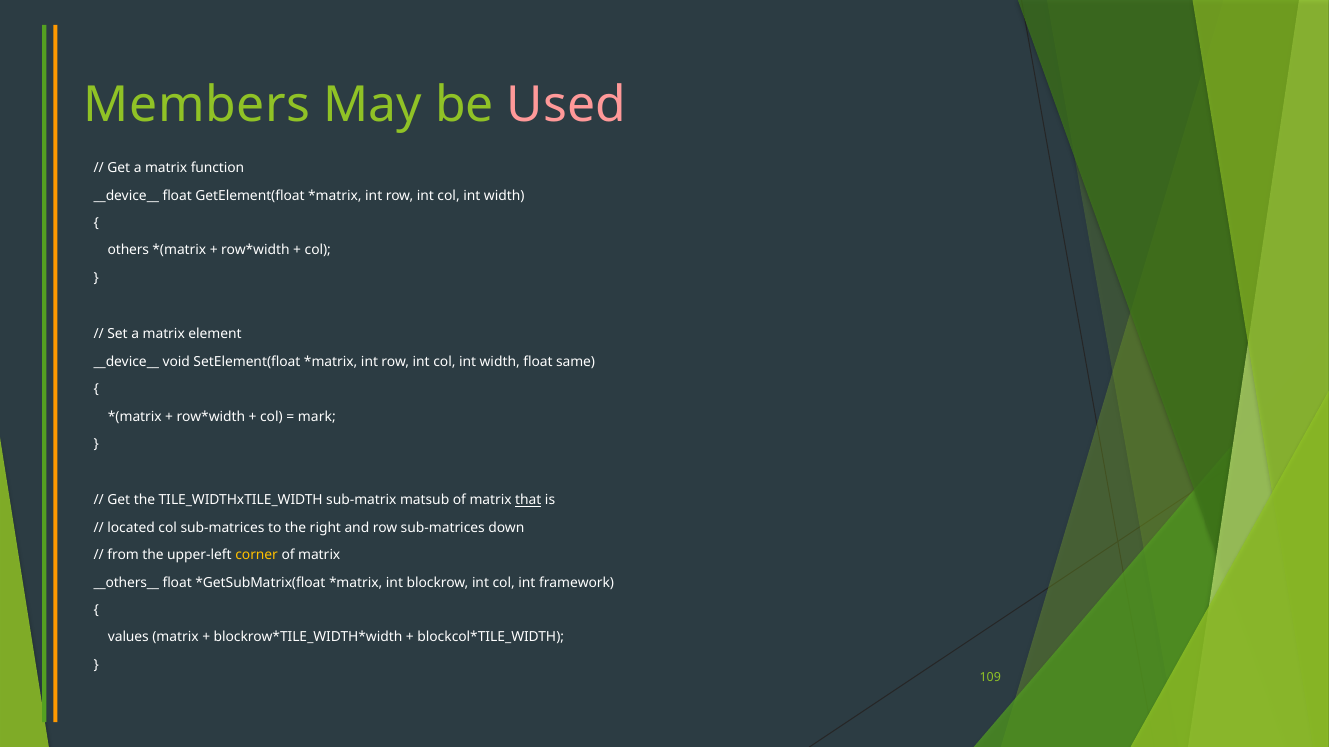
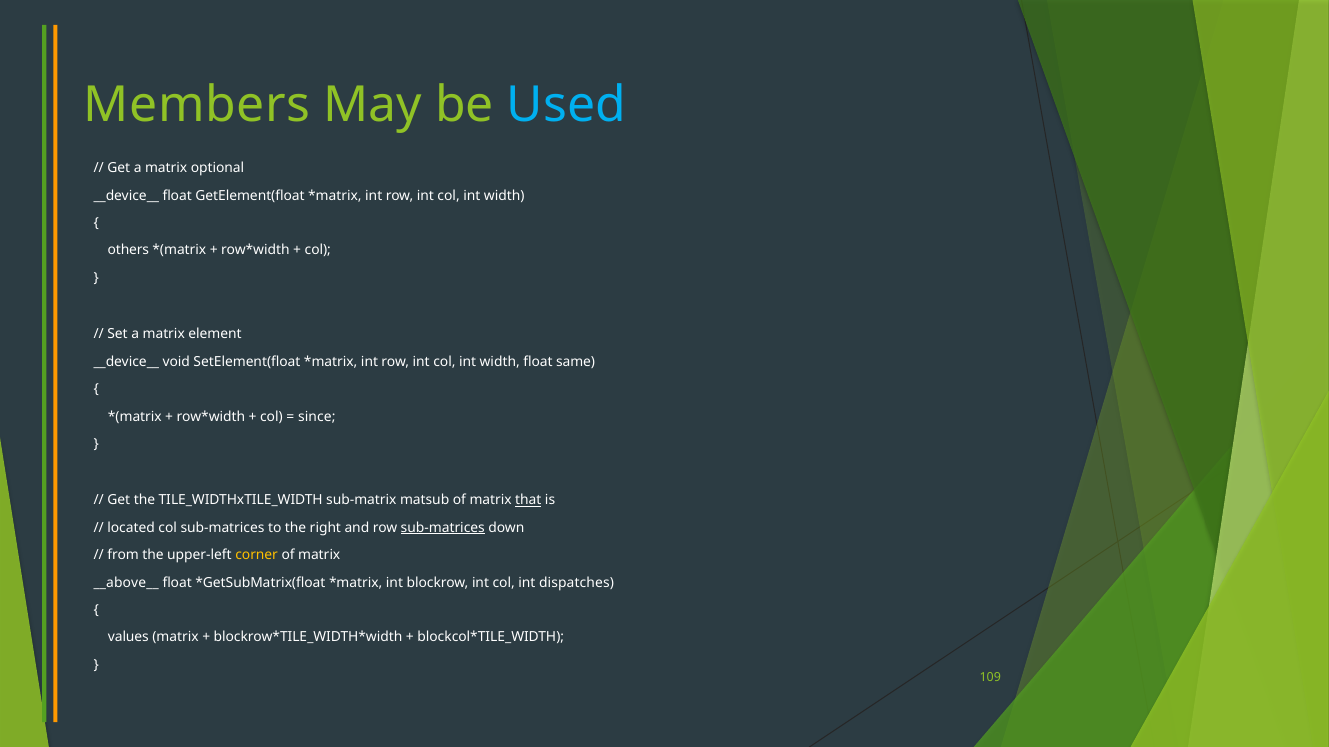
Used colour: pink -> light blue
function: function -> optional
mark: mark -> since
sub-matrices at (443, 528) underline: none -> present
__others__: __others__ -> __above__
framework: framework -> dispatches
